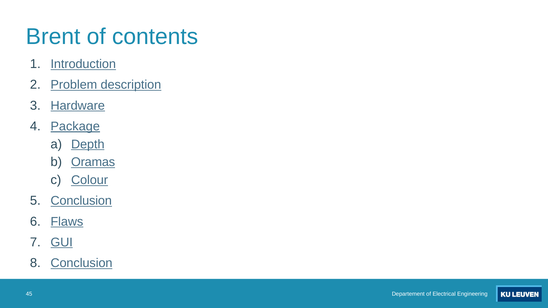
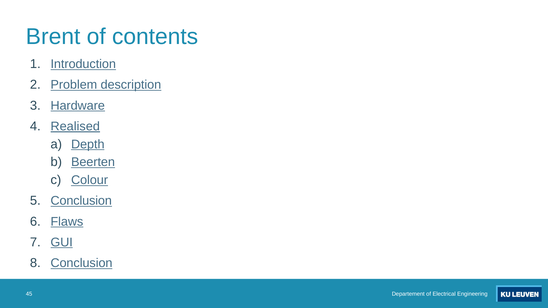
Package: Package -> Realised
Oramas: Oramas -> Beerten
